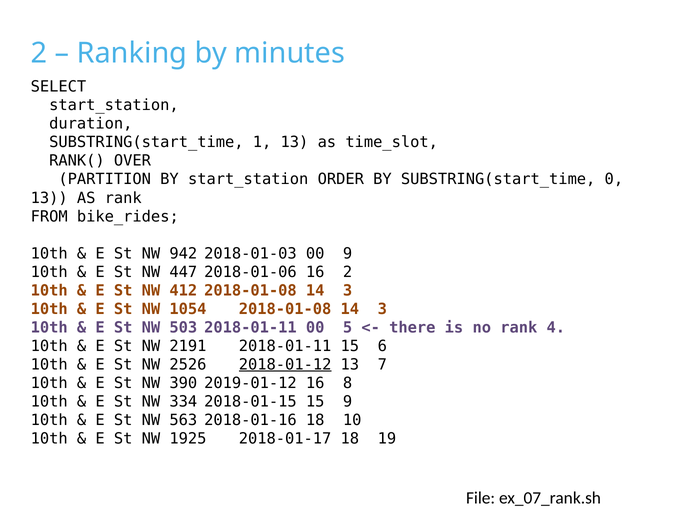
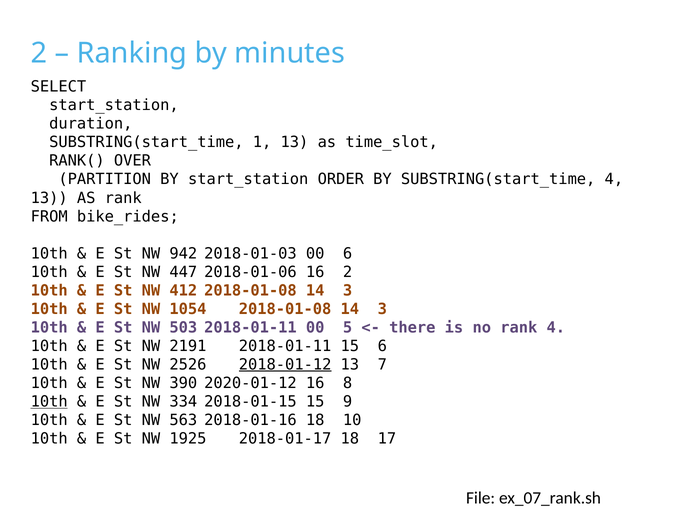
SUBSTRING(start_time 0: 0 -> 4
00 9: 9 -> 6
2019-01-12: 2019-01-12 -> 2020-01-12
10th at (49, 401) underline: none -> present
19: 19 -> 17
